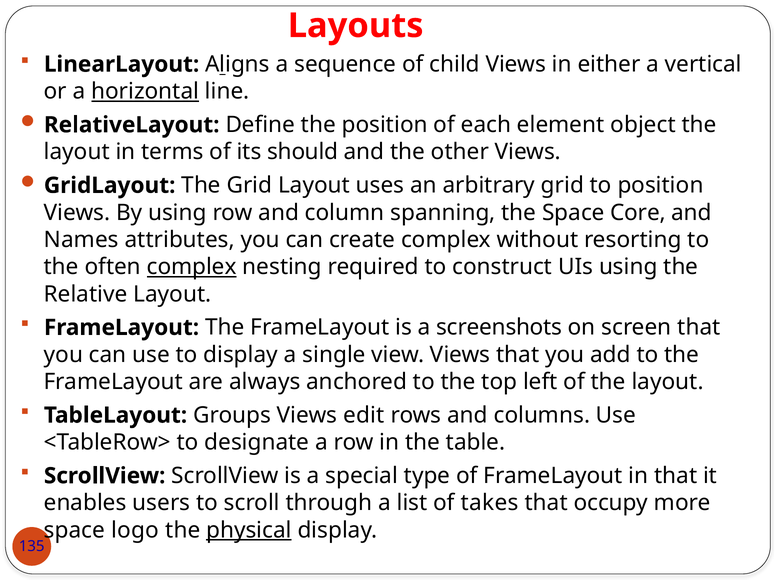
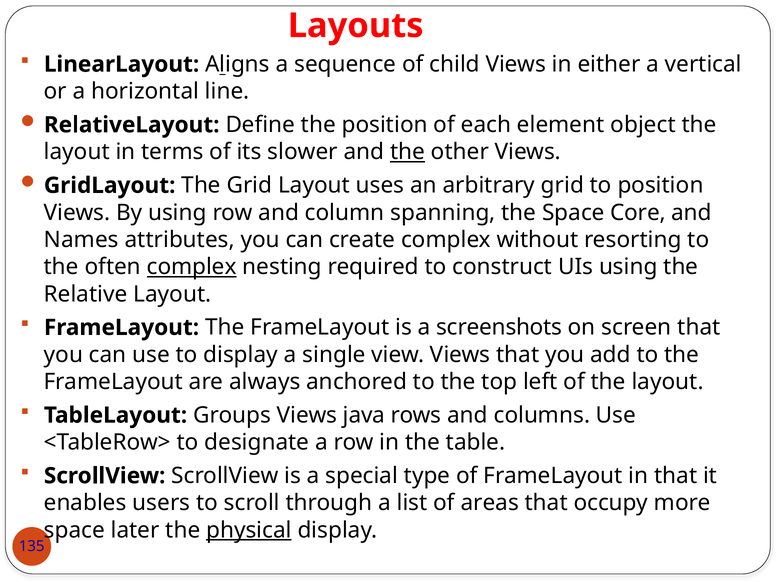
horizontal underline: present -> none
should: should -> slower
the at (408, 152) underline: none -> present
edit: edit -> java
takes: takes -> areas
logo: logo -> later
